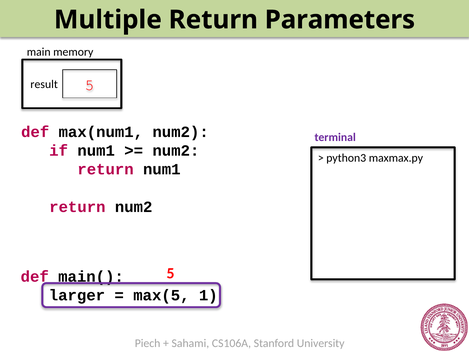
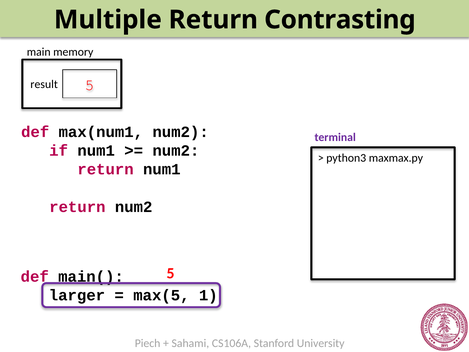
Parameters: Parameters -> Contrasting
